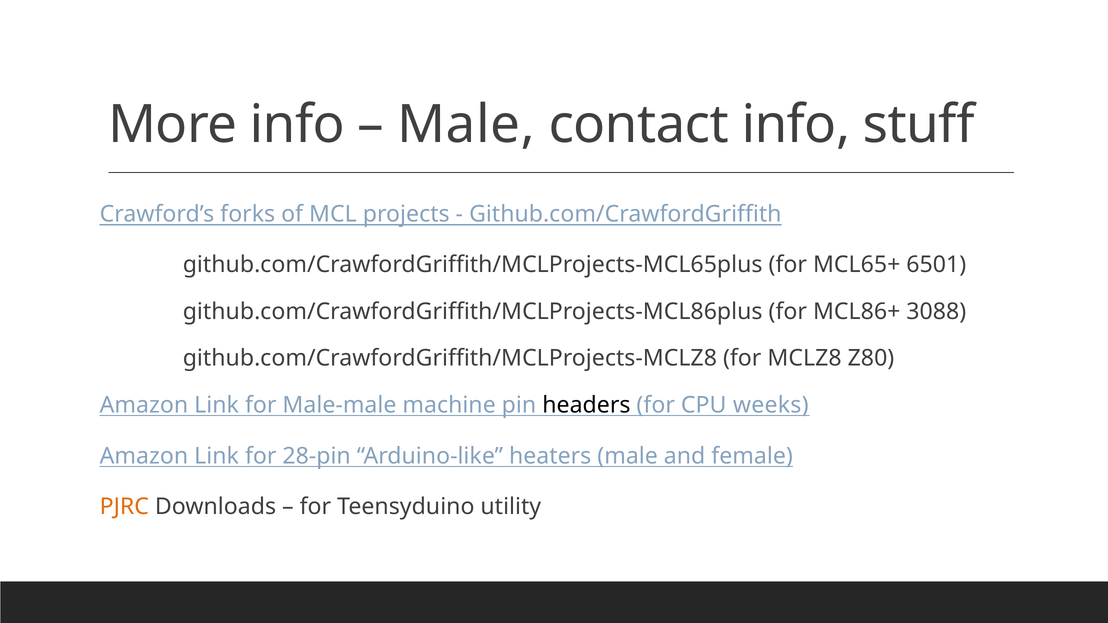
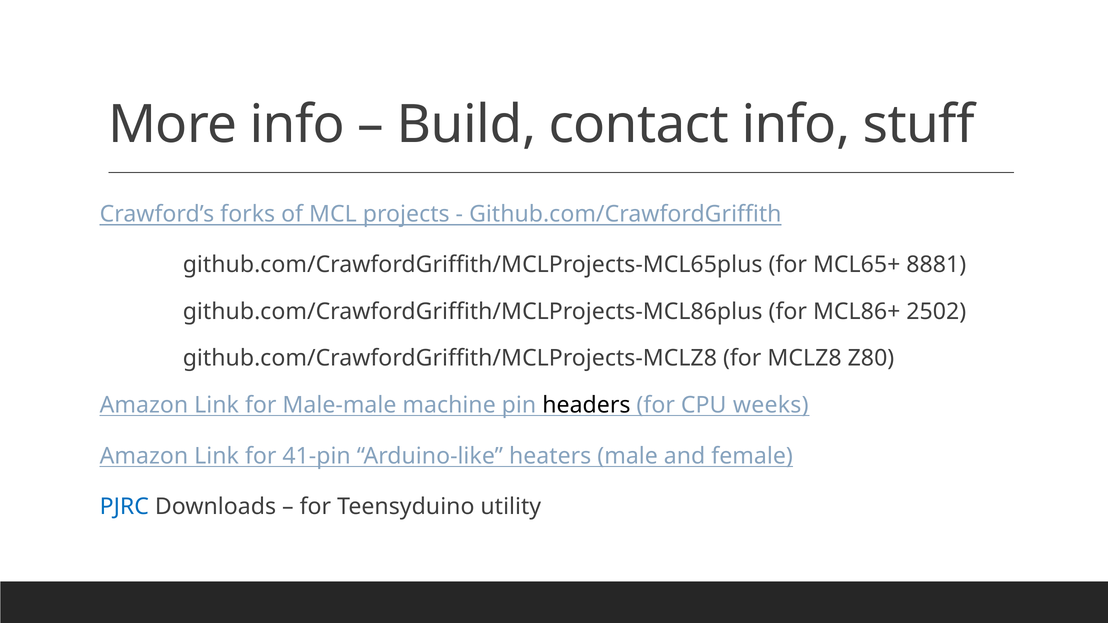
Male at (466, 125): Male -> Build
6501: 6501 -> 8881
3088: 3088 -> 2502
28-pin: 28-pin -> 41-pin
PJRC colour: orange -> blue
